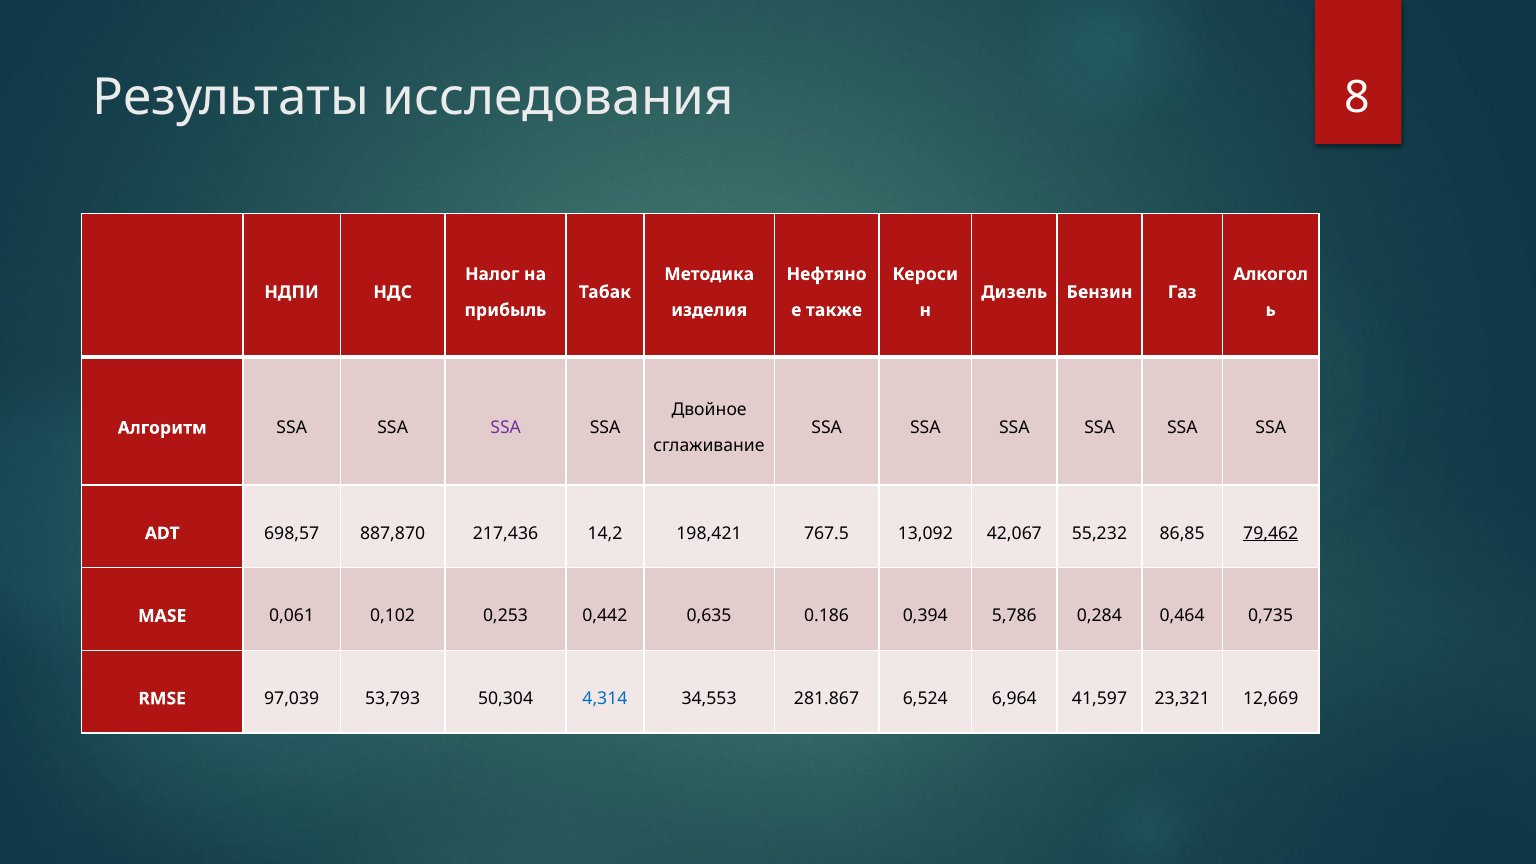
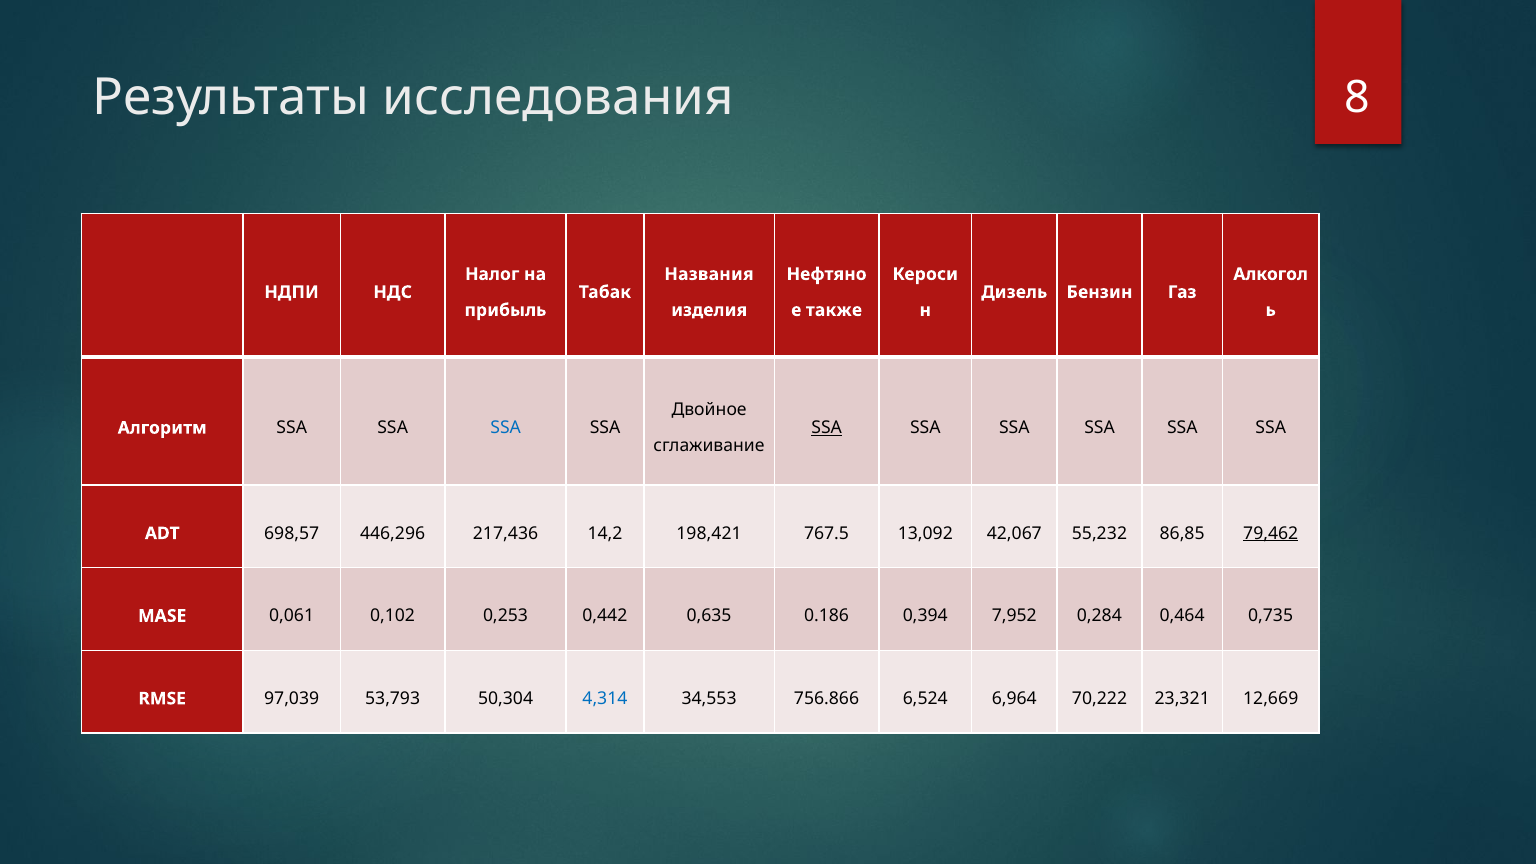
Методика: Методика -> Названия
SSA at (827, 428) underline: none -> present
SSA at (506, 428) colour: purple -> blue
887,870: 887,870 -> 446,296
5,786: 5,786 -> 7,952
281.867: 281.867 -> 756.866
41,597: 41,597 -> 70,222
